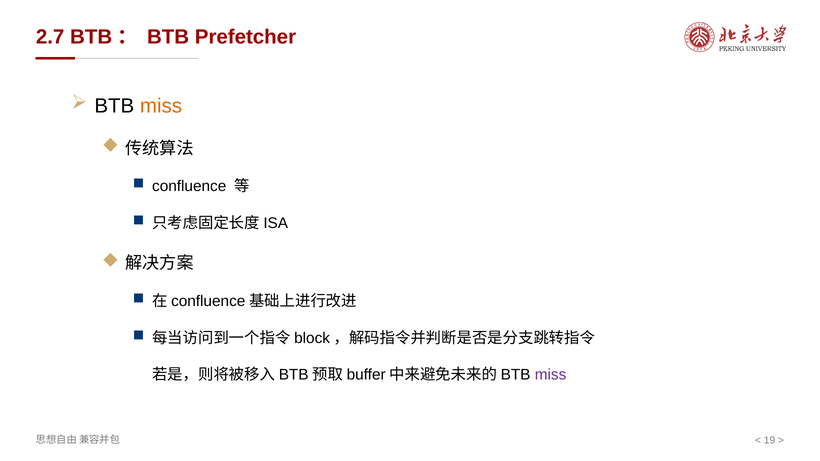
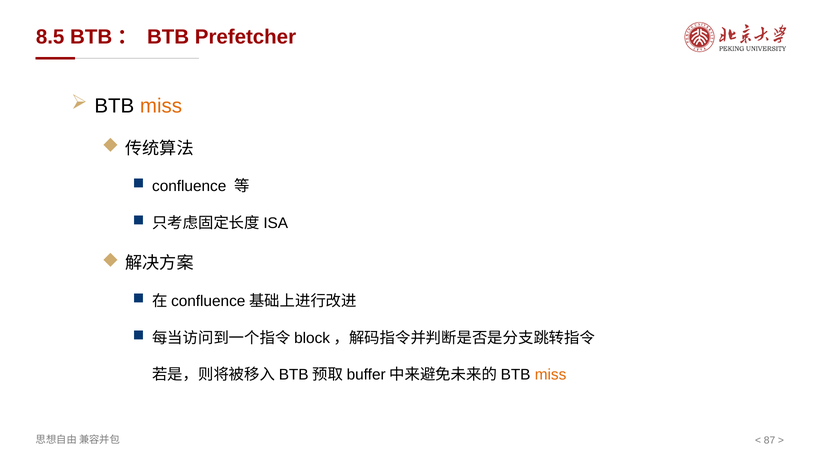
2.7: 2.7 -> 8.5
miss at (551, 375) colour: purple -> orange
19: 19 -> 87
